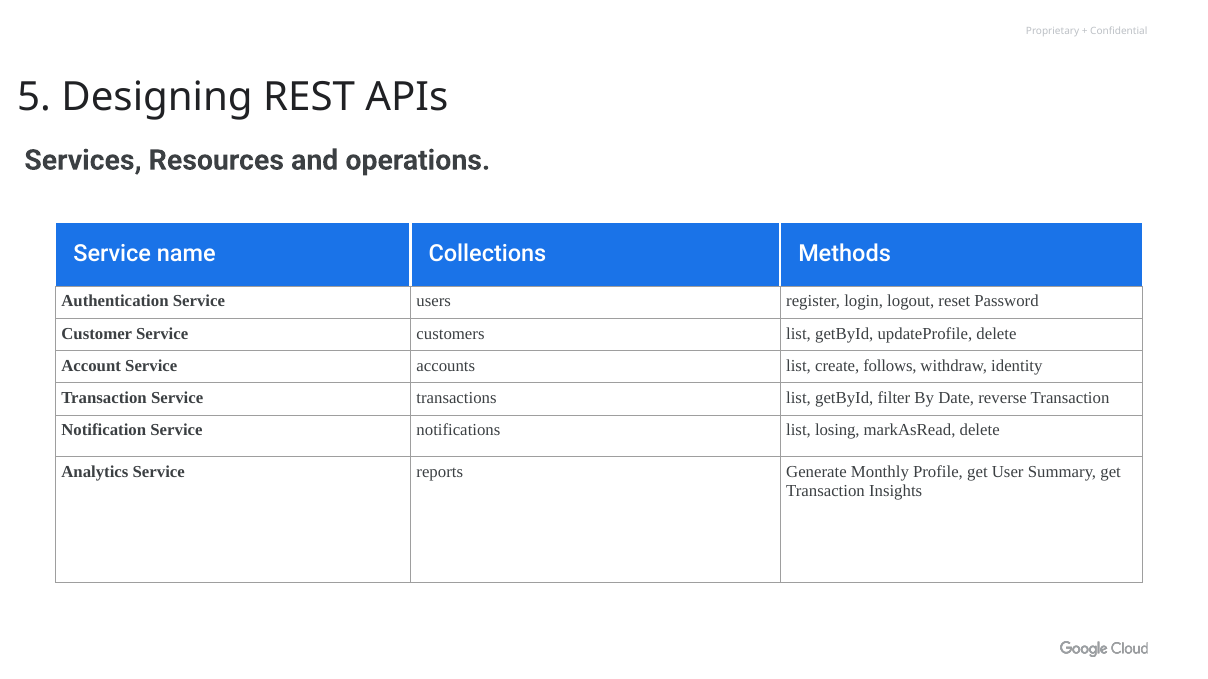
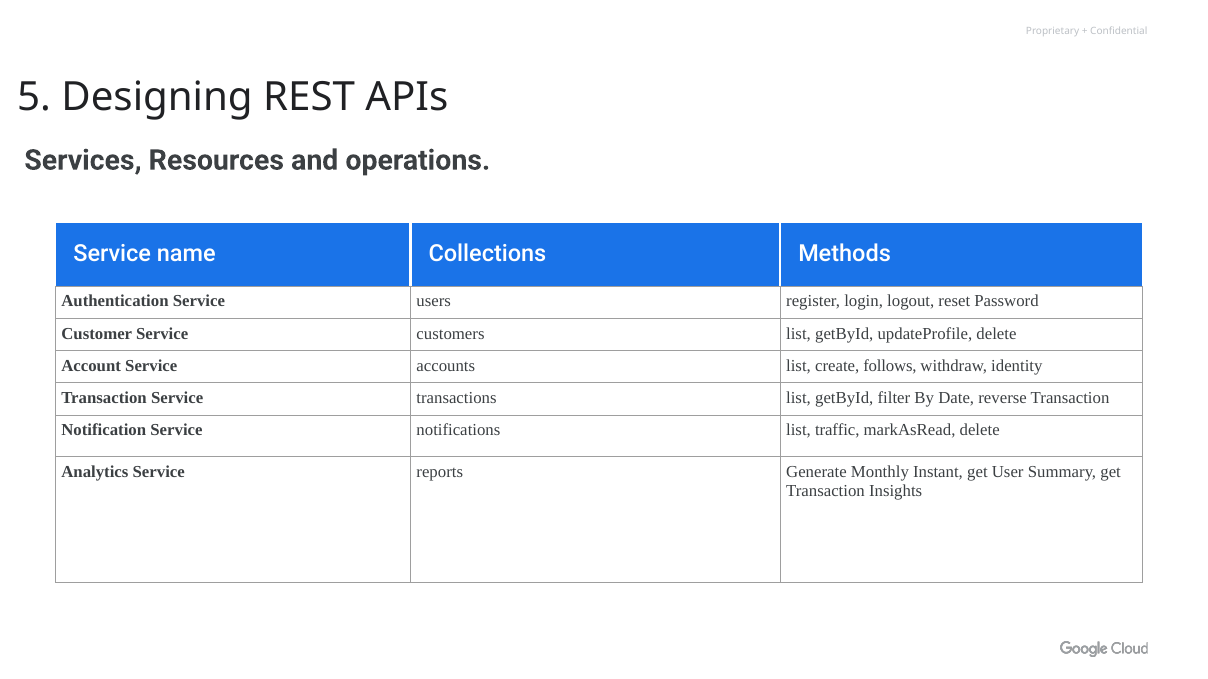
losing: losing -> traffic
Profile: Profile -> Instant
